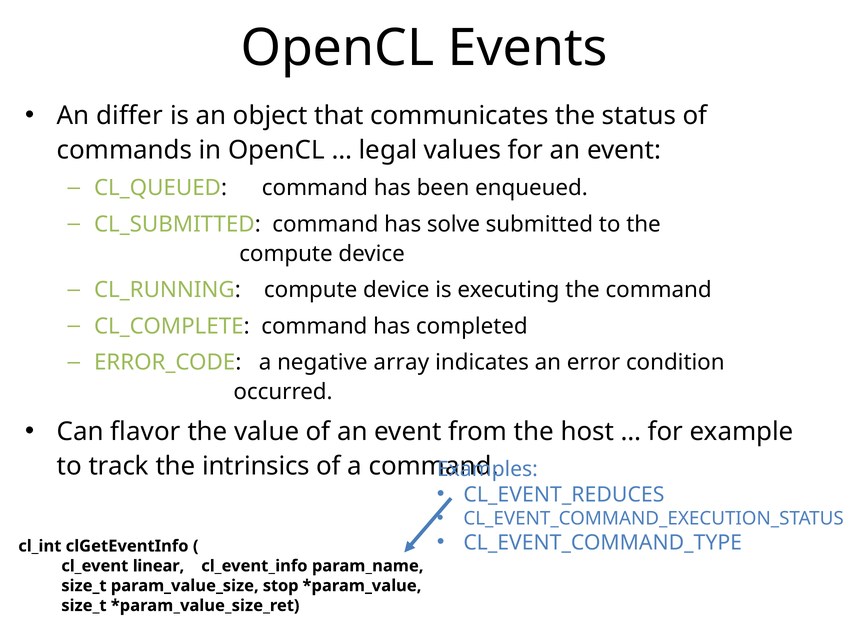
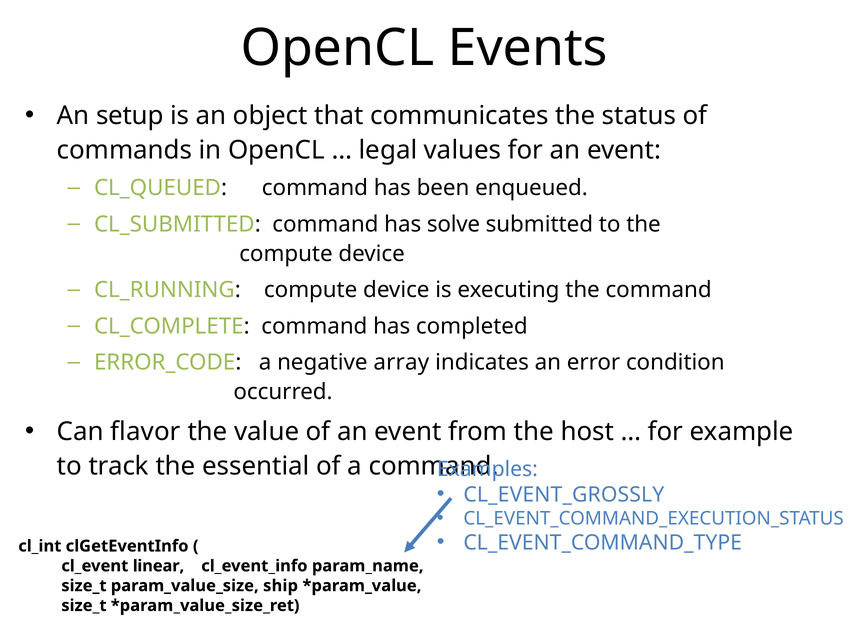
differ: differ -> setup
intrinsics: intrinsics -> essential
CL_EVENT_REDUCES: CL_EVENT_REDUCES -> CL_EVENT_GROSSLY
stop: stop -> ship
